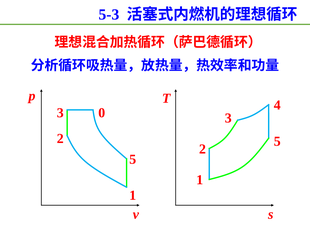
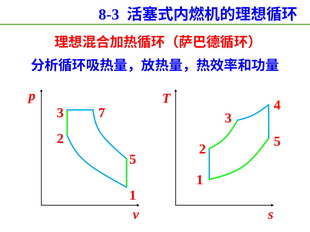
5-3: 5-3 -> 8-3
0: 0 -> 7
